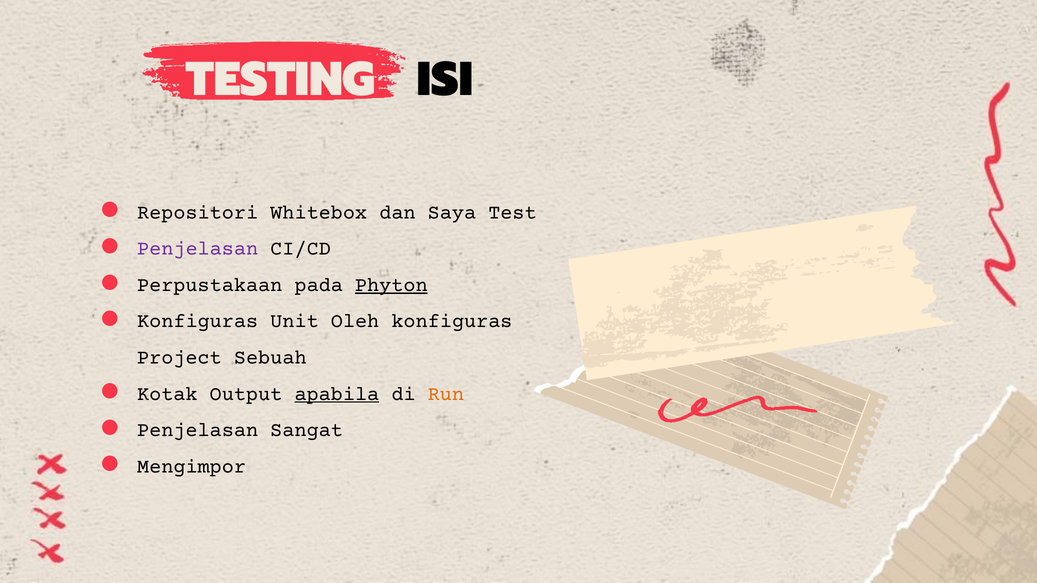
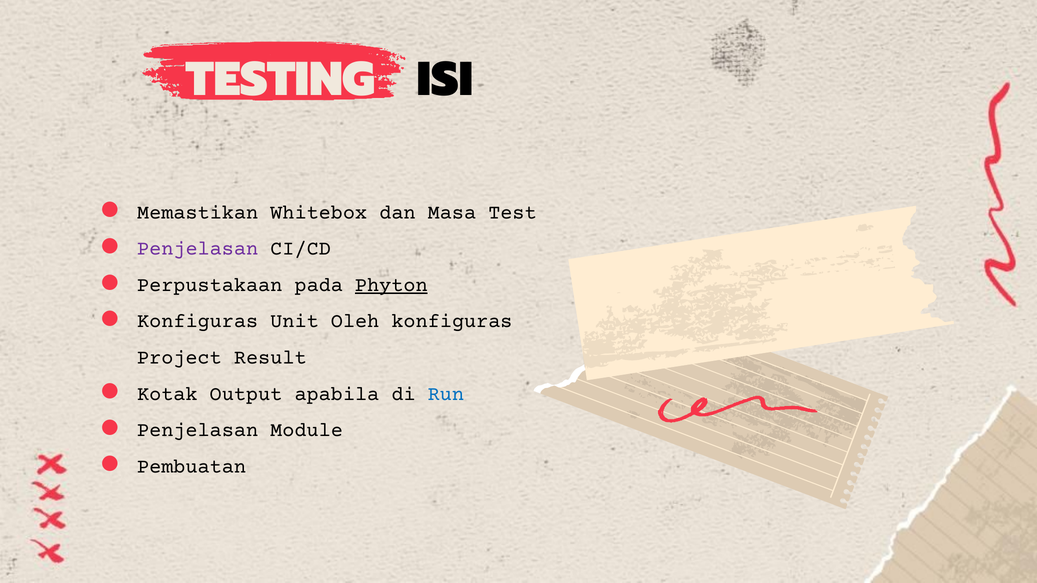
Repositori: Repositori -> Memastikan
Saya: Saya -> Masa
Sebuah: Sebuah -> Result
apabila underline: present -> none
Run colour: orange -> blue
Sangat: Sangat -> Module
Mengimpor: Mengimpor -> Pembuatan
